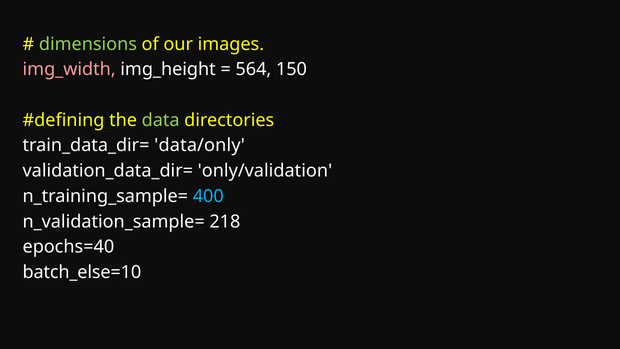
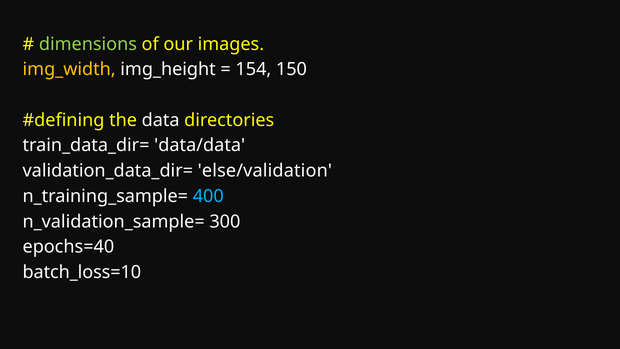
img_width colour: pink -> yellow
564: 564 -> 154
data colour: light green -> white
data/only: data/only -> data/data
only/validation: only/validation -> else/validation
218: 218 -> 300
batch_else=10: batch_else=10 -> batch_loss=10
